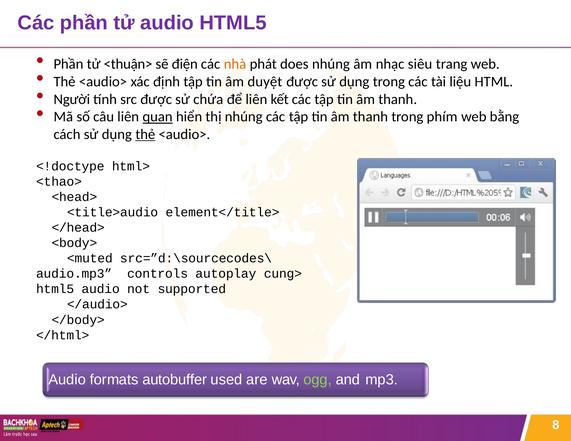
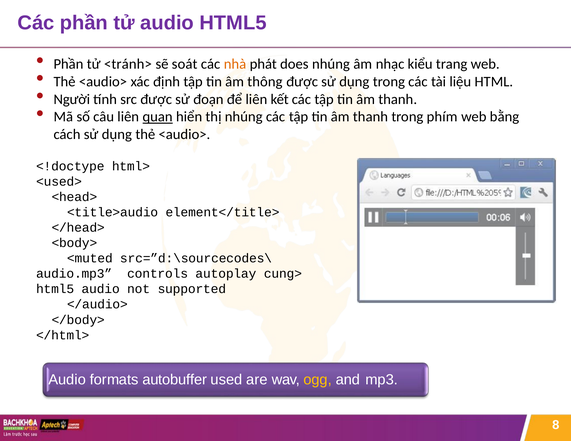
<thuận>: <thuận> -> <tránh>
điện: điện -> soát
siêu: siêu -> kiểu
duyệt: duyệt -> thông
chứa: chứa -> đoạn
thẻ at (145, 134) underline: present -> none
<thao>: <thao> -> <used>
ogg colour: light green -> yellow
